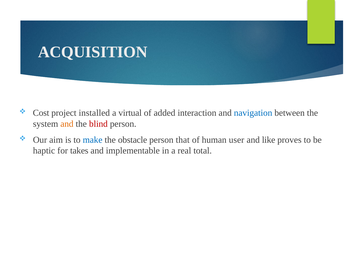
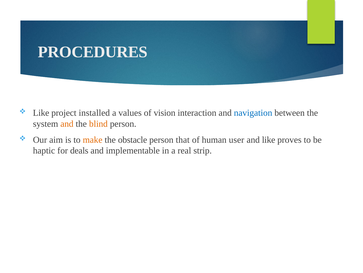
ACQUISITION: ACQUISITION -> PROCEDURES
Cost at (41, 113): Cost -> Like
virtual: virtual -> values
added: added -> vision
blind colour: red -> orange
make colour: blue -> orange
takes: takes -> deals
total: total -> strip
